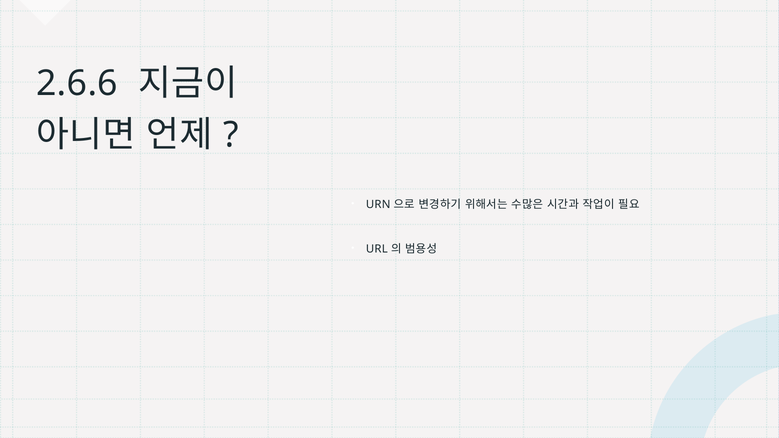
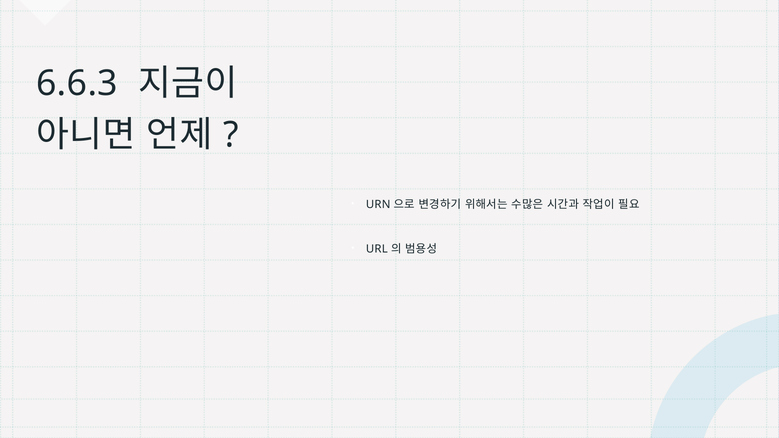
2.6.6: 2.6.6 -> 6.6.3
